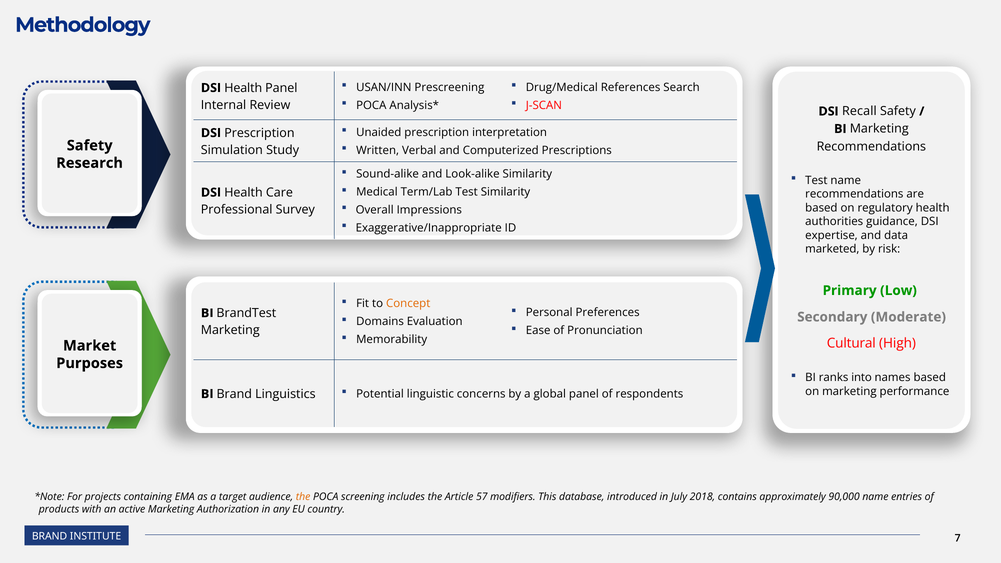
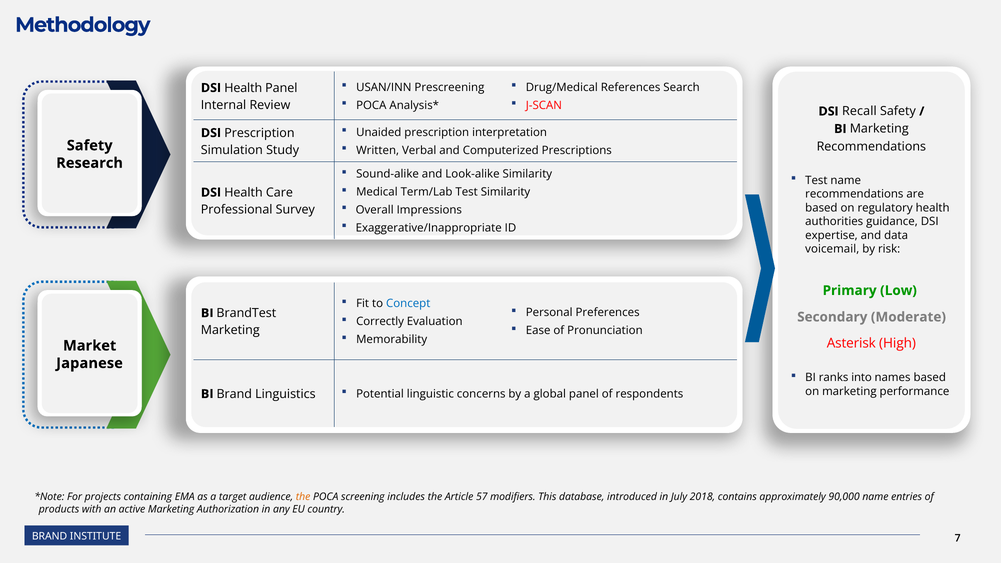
marketed: marketed -> voicemail
Concept colour: orange -> blue
Domains: Domains -> Correctly
Cultural: Cultural -> Asterisk
Purposes: Purposes -> Japanese
